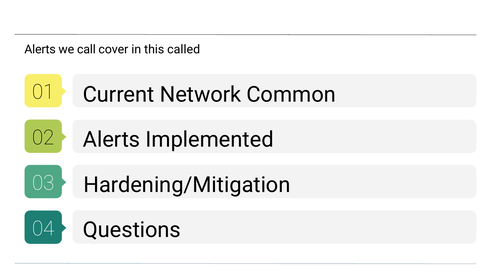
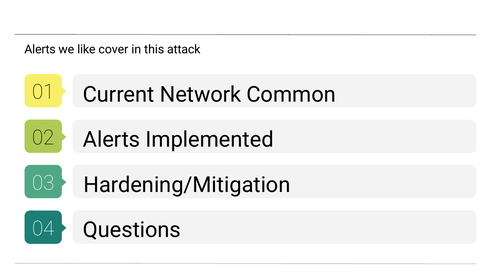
call: call -> like
called: called -> attack
